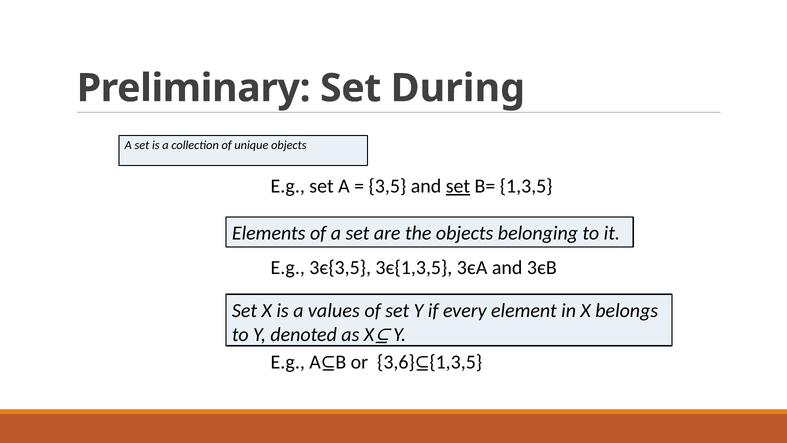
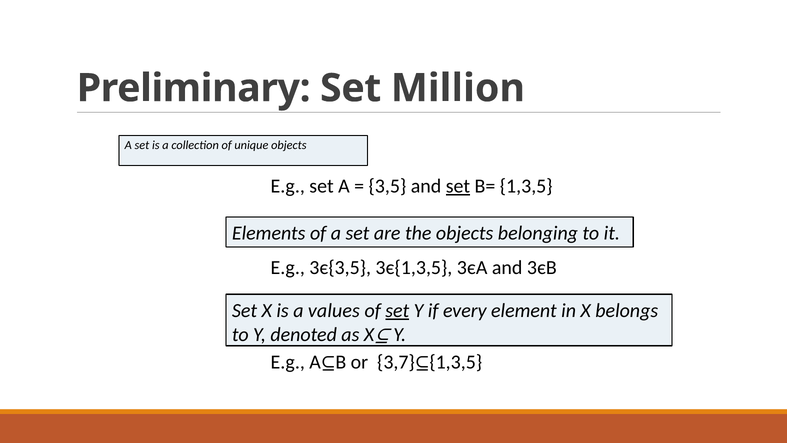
During: During -> Million
set at (397, 310) underline: none -> present
3,6: 3,6 -> 3,7
